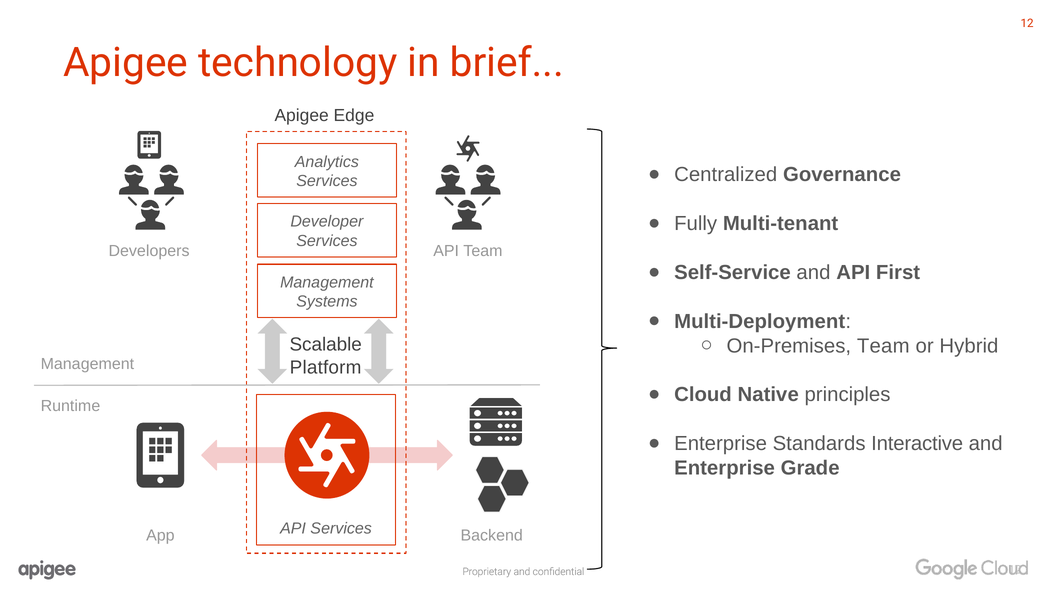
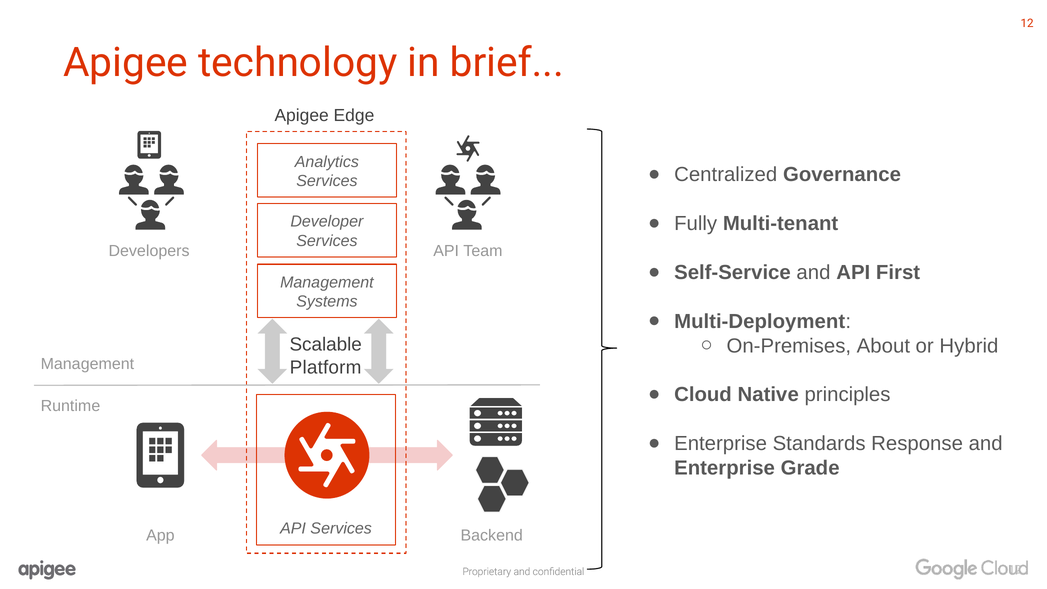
On-Premises Team: Team -> About
Interactive: Interactive -> Response
